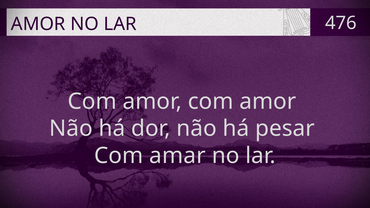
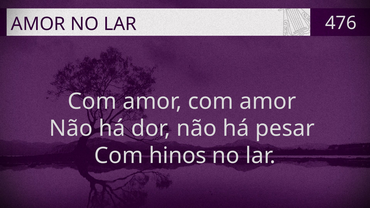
amar: amar -> hinos
